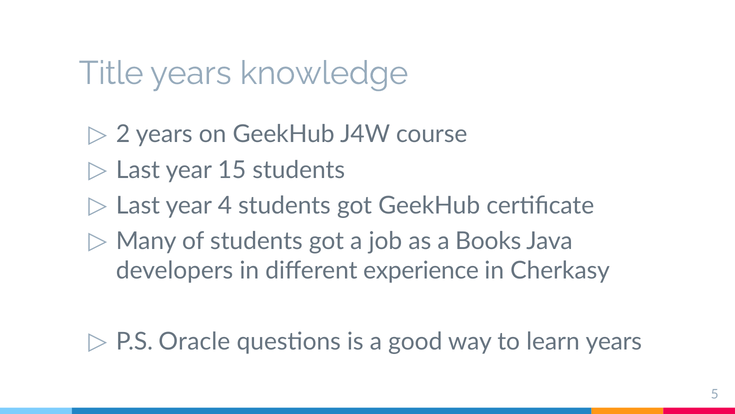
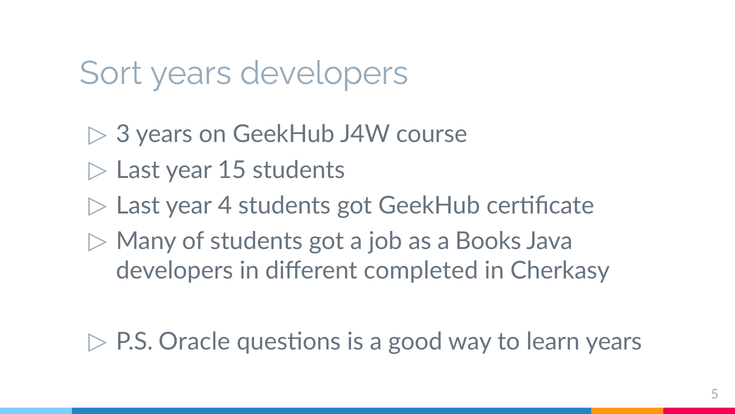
Title: Title -> Sort
years knowledge: knowledge -> developers
2: 2 -> 3
experience: experience -> completed
